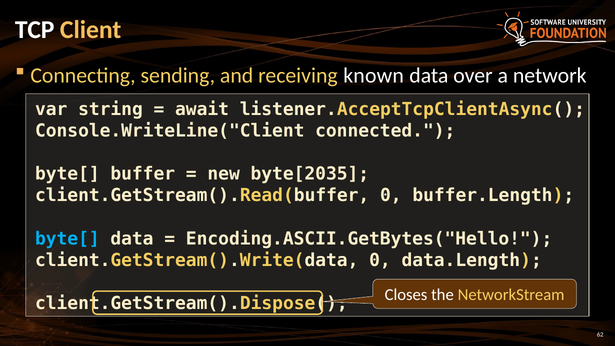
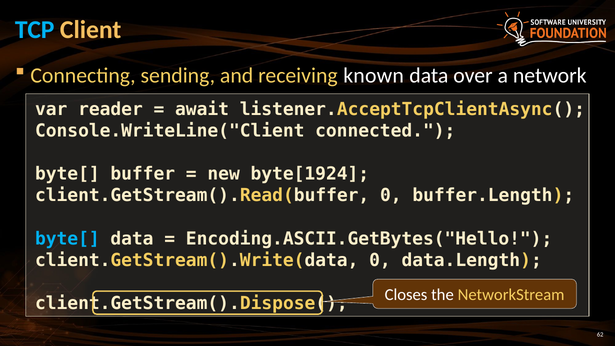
TCP colour: white -> light blue
string: string -> reader
byte[2035: byte[2035 -> byte[1924
